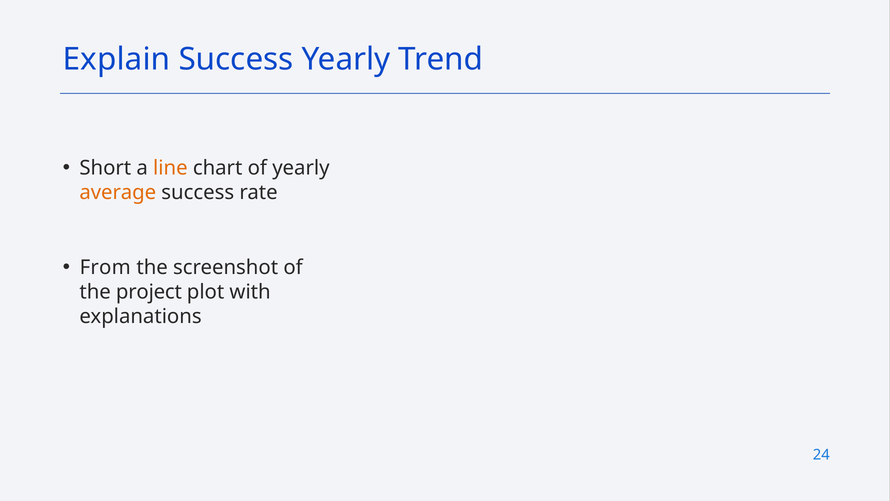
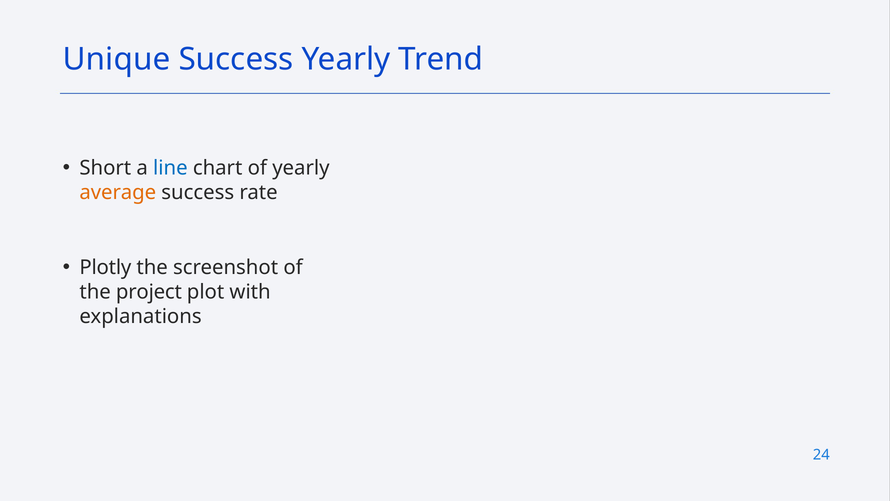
Explain: Explain -> Unique
line colour: orange -> blue
From: From -> Plotly
